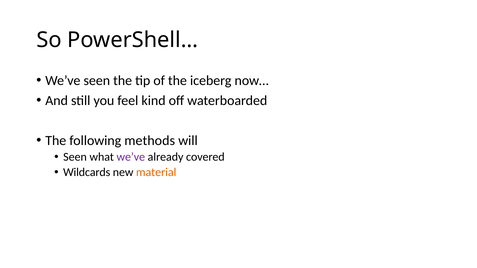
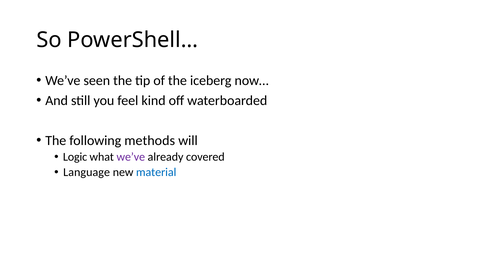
Seen at (75, 157): Seen -> Logic
Wildcards: Wildcards -> Language
material colour: orange -> blue
